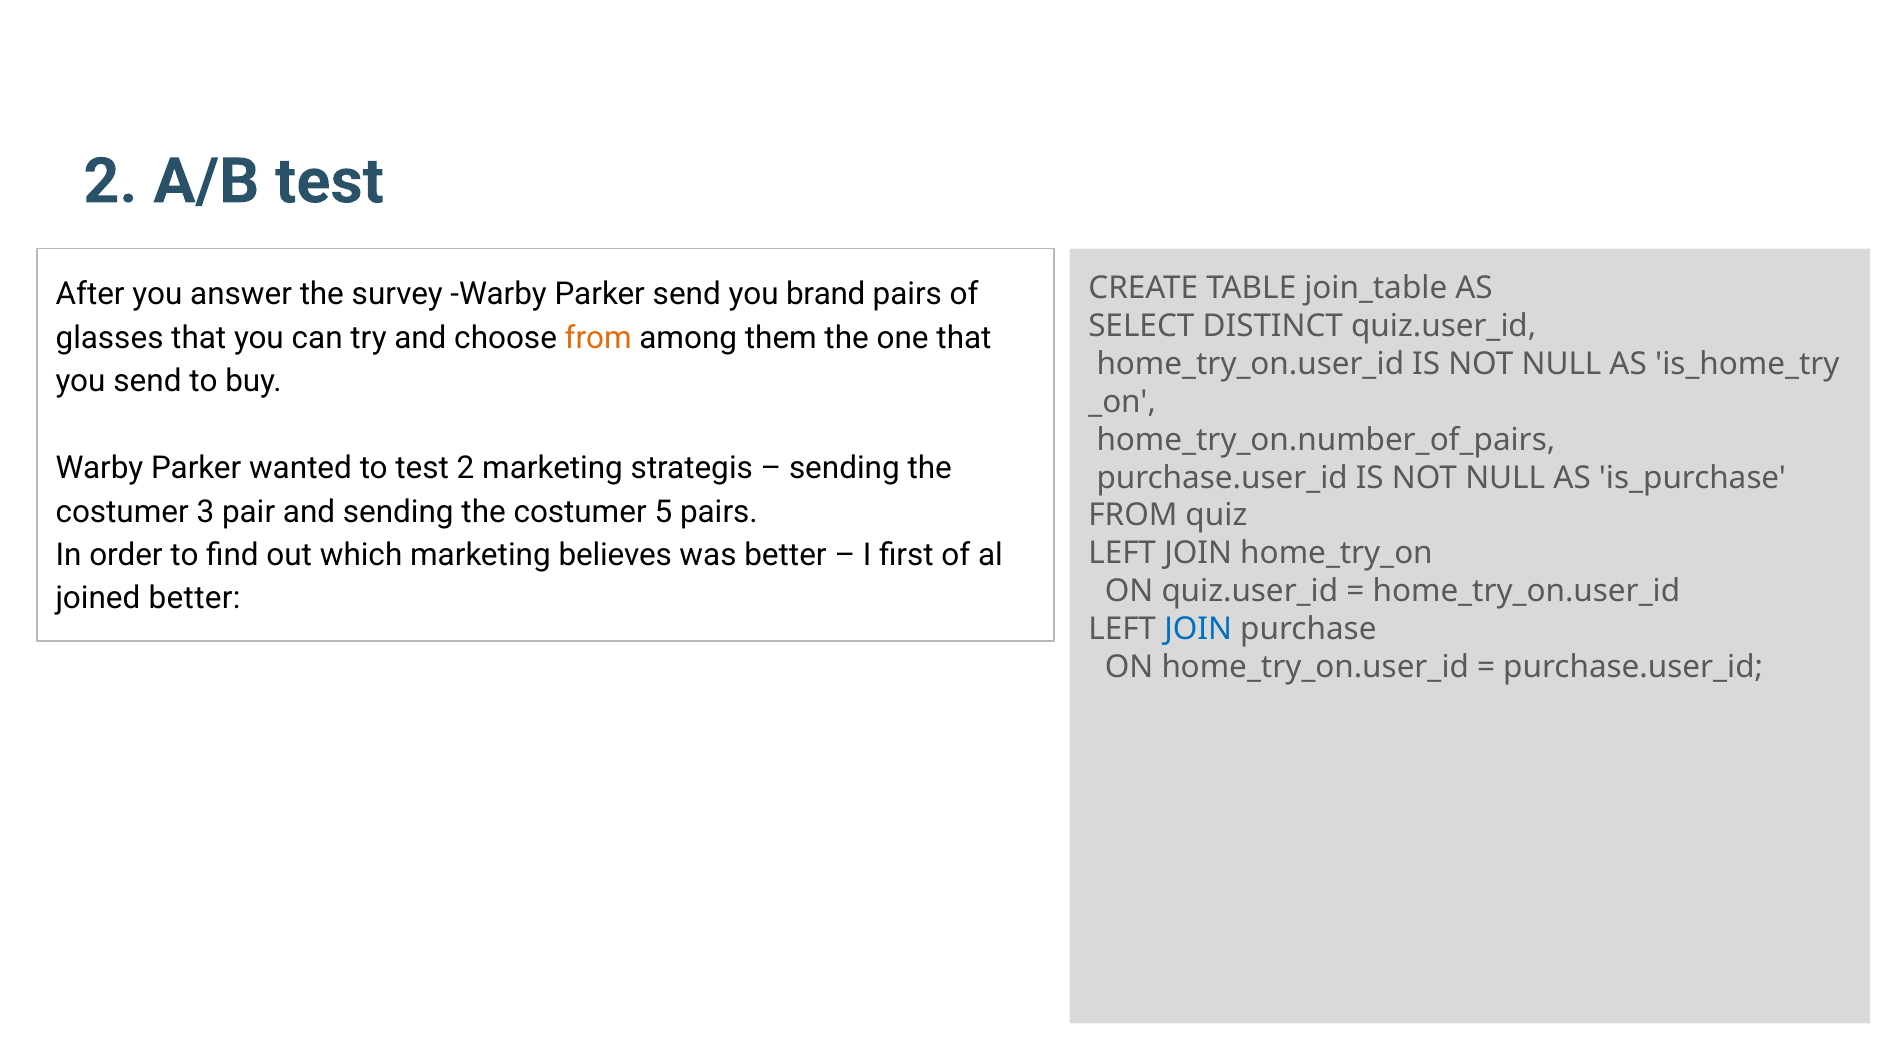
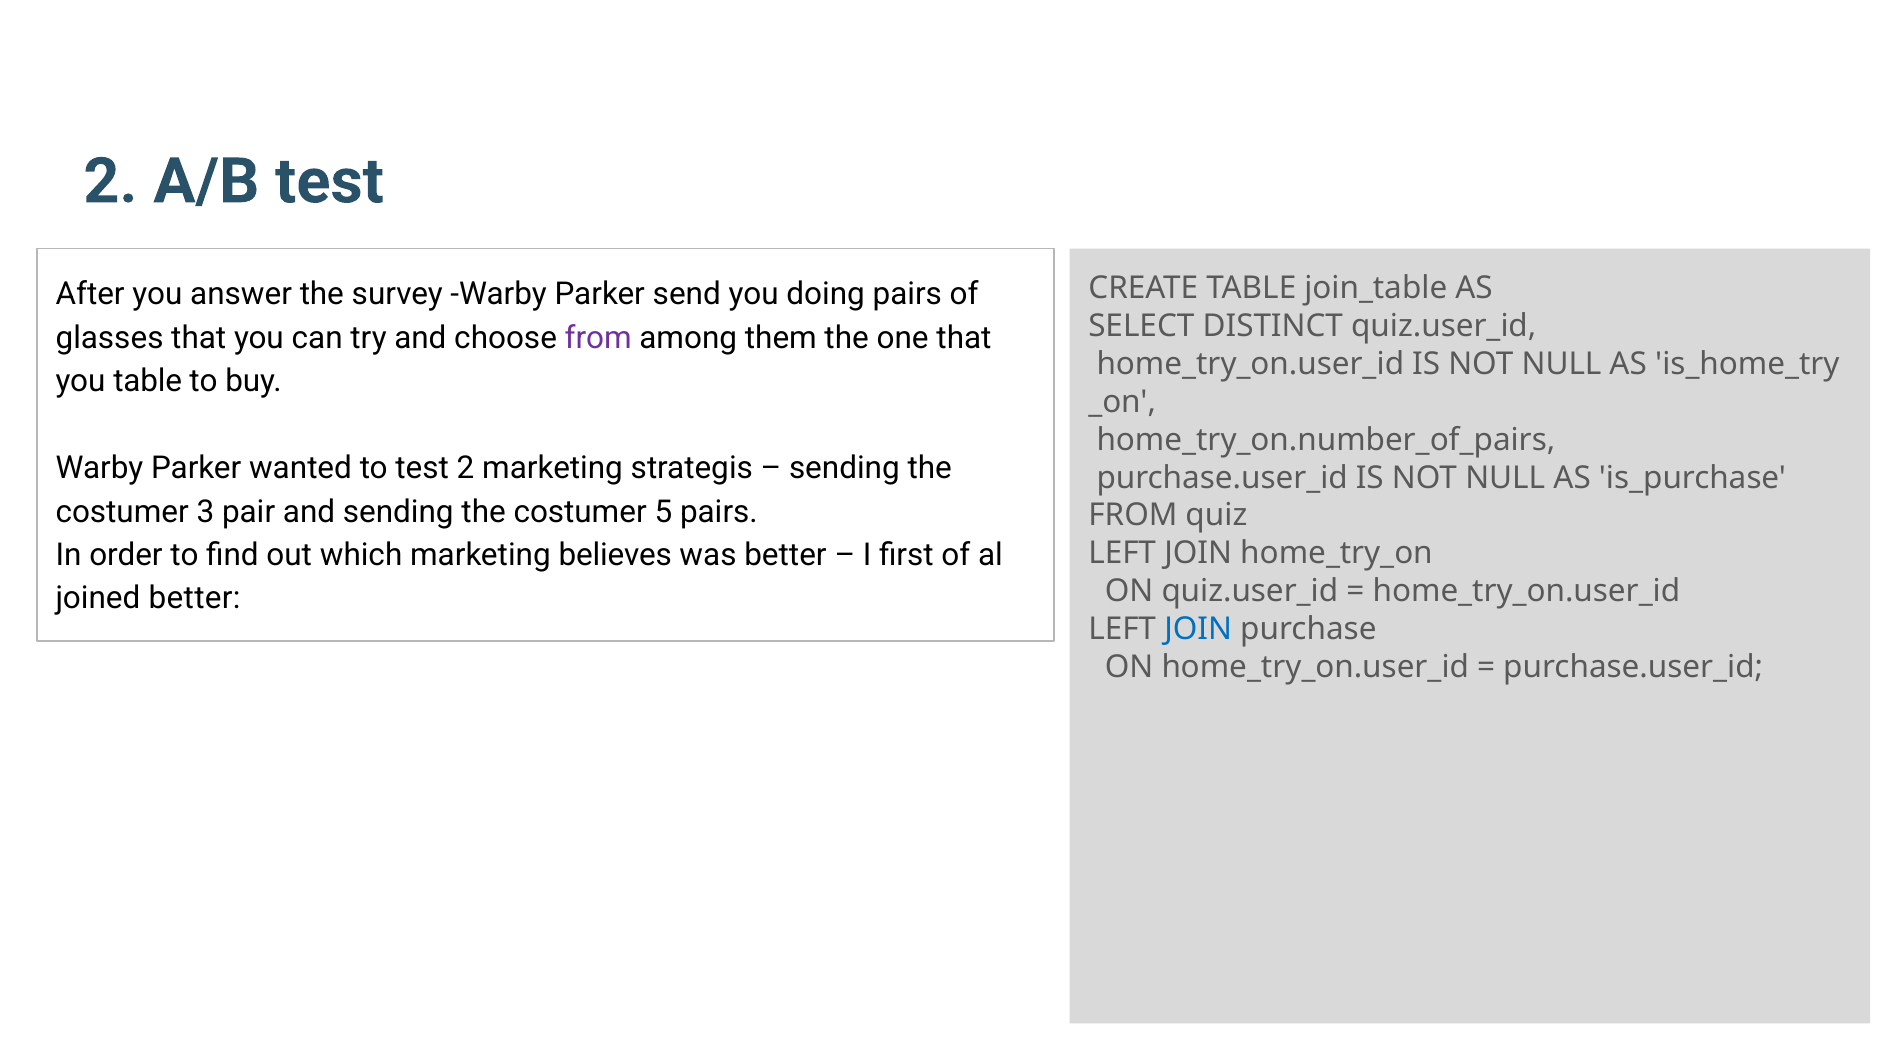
brand: brand -> doing
from at (598, 338) colour: orange -> purple
you send: send -> table
